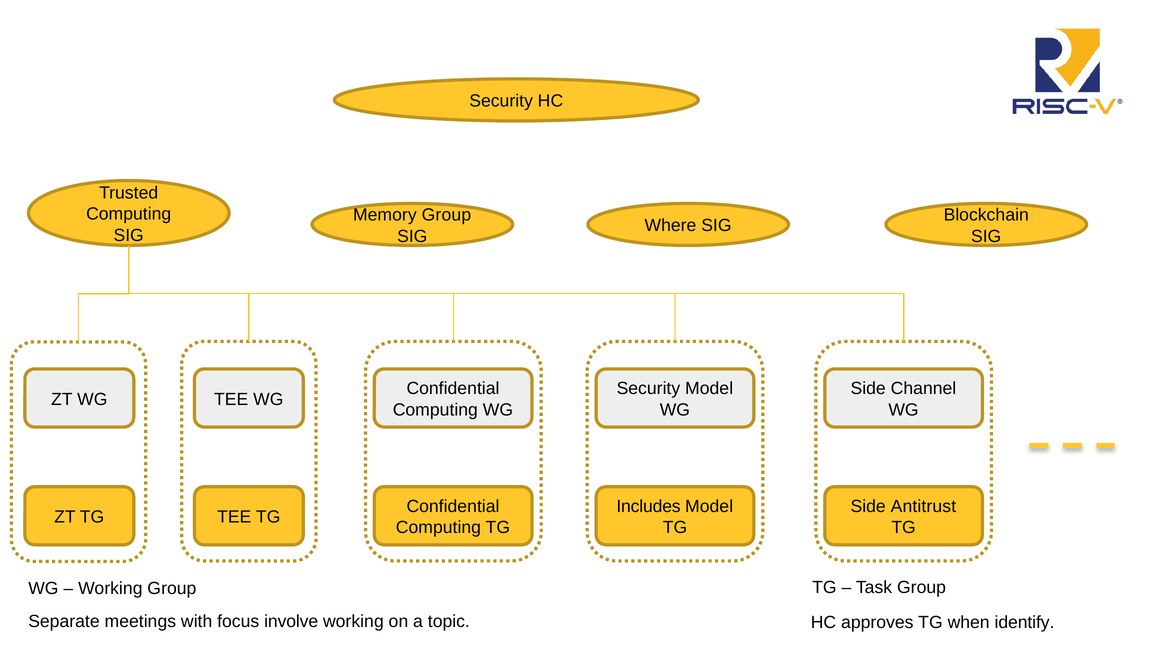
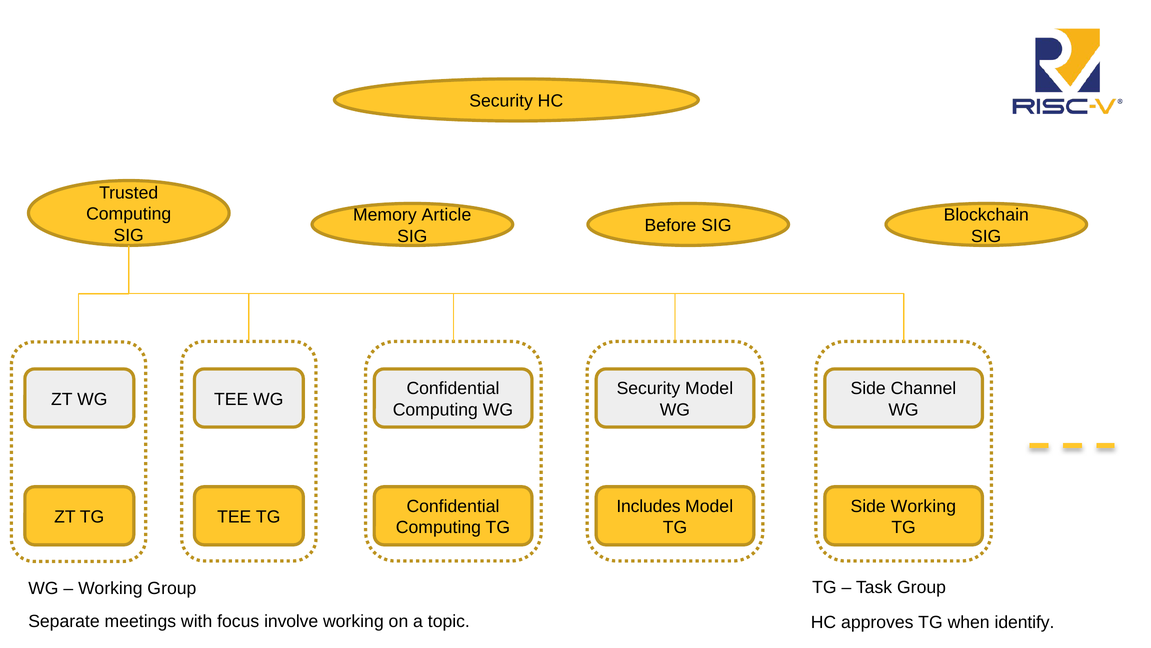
Memory Group: Group -> Article
Where: Where -> Before
Side Antitrust: Antitrust -> Working
